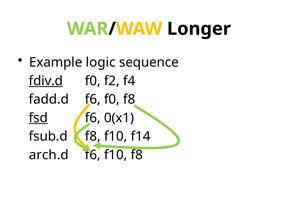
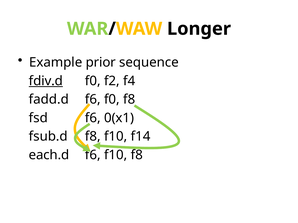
logic: logic -> prior
fsd underline: present -> none
arch.d: arch.d -> each.d
